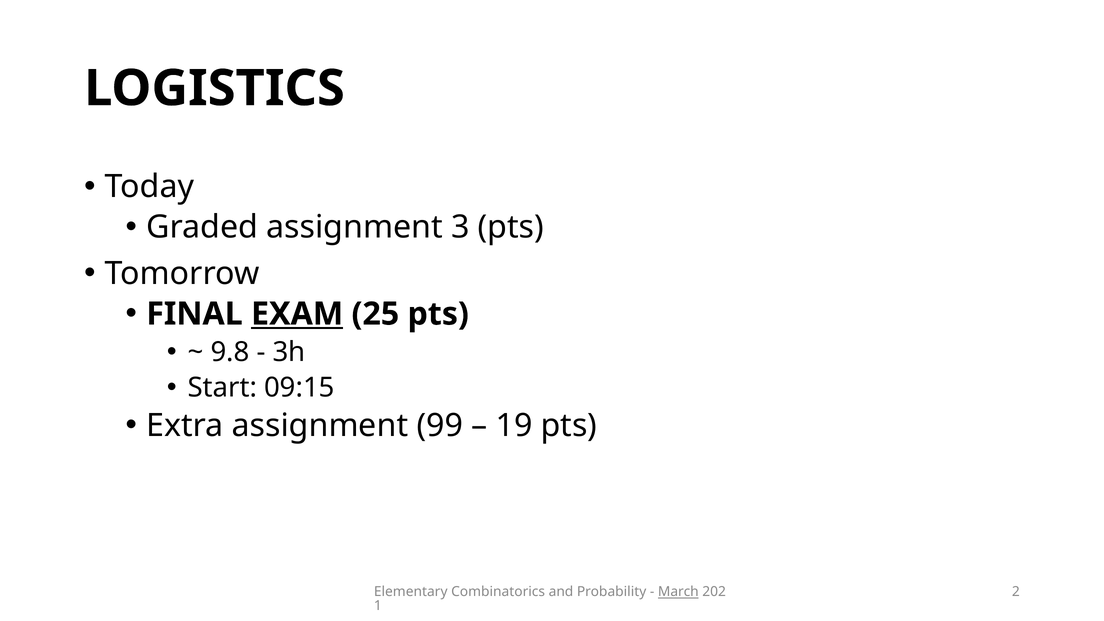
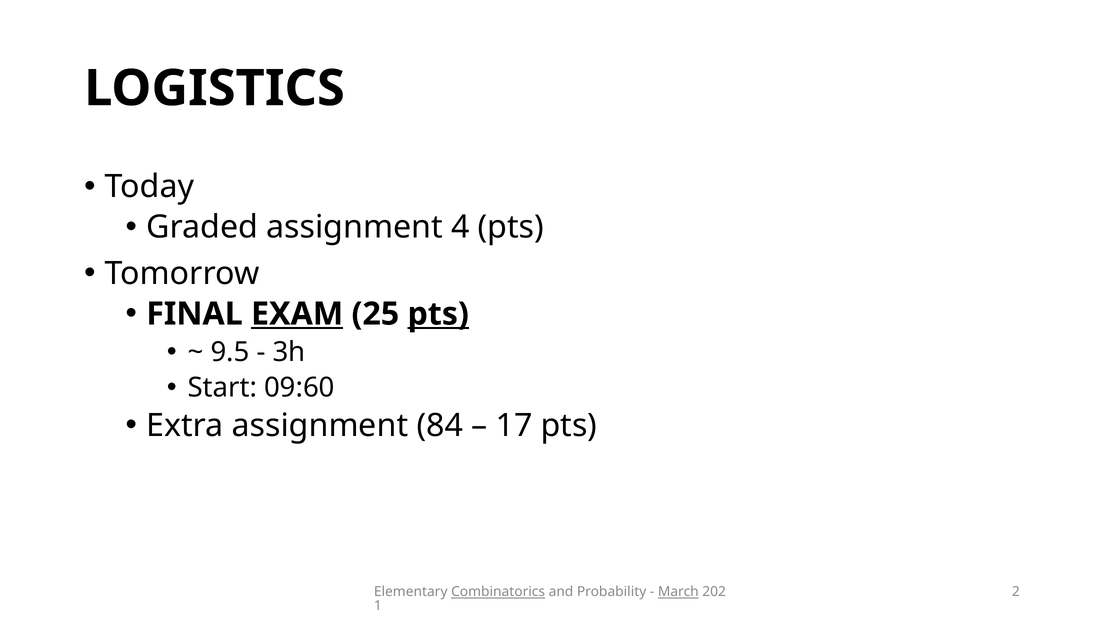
3: 3 -> 4
pts at (438, 314) underline: none -> present
9.8: 9.8 -> 9.5
09:15: 09:15 -> 09:60
99: 99 -> 84
19: 19 -> 17
Combinatorics underline: none -> present
